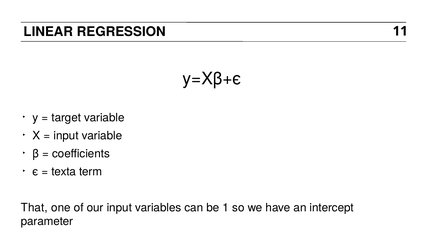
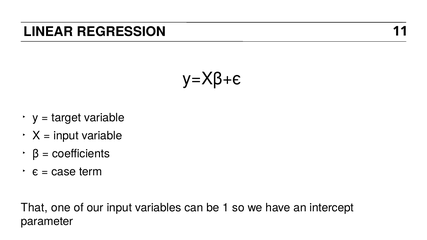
texta: texta -> case
